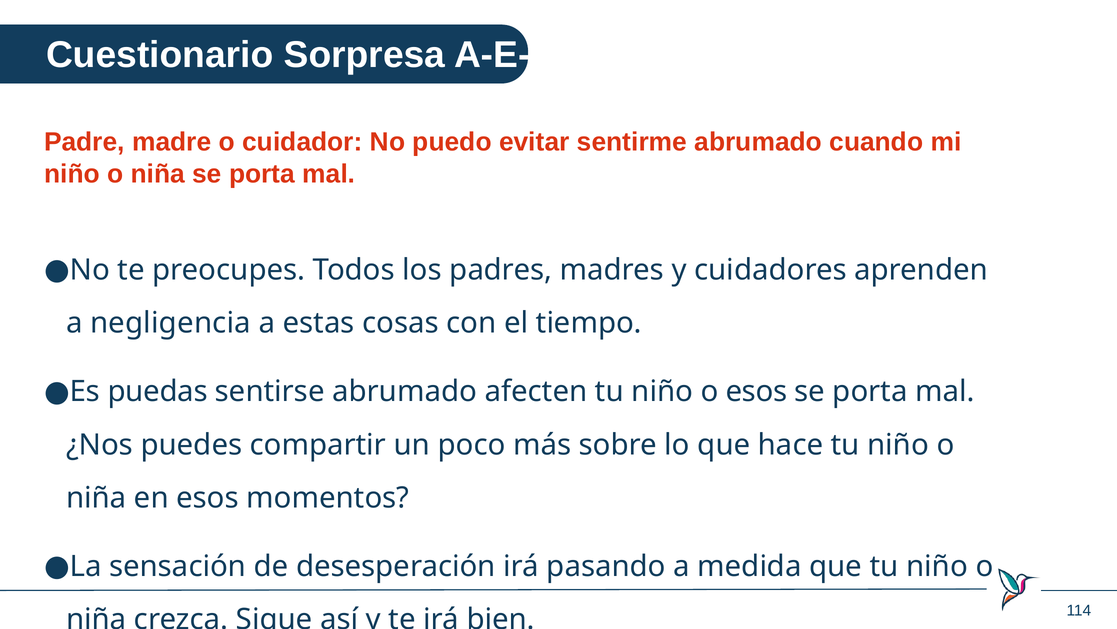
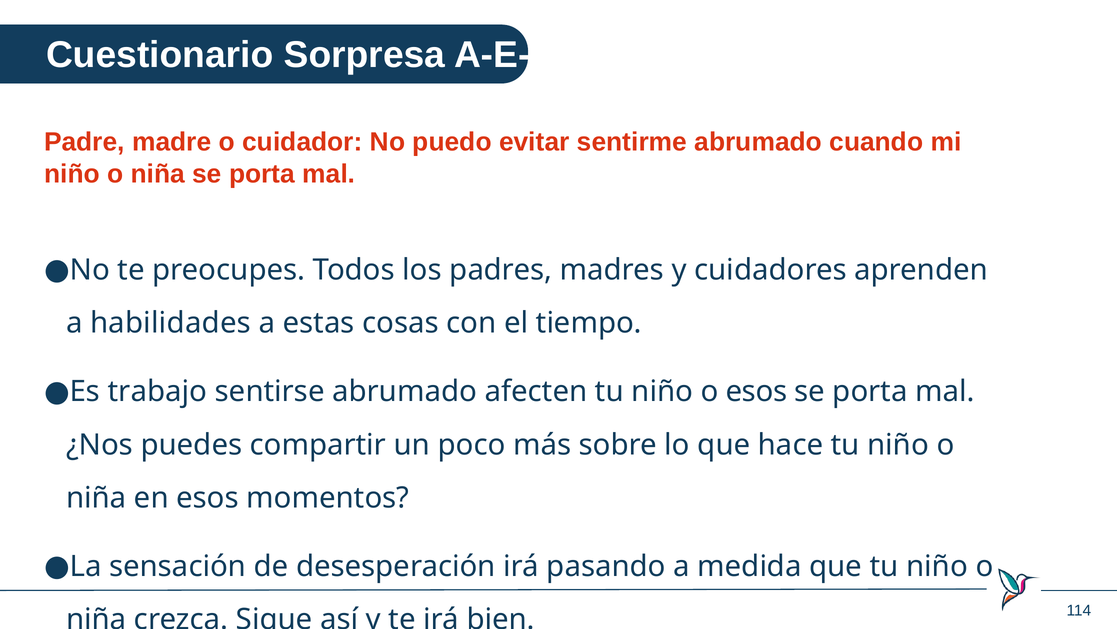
negligencia: negligencia -> habilidades
puedas: puedas -> trabajo
